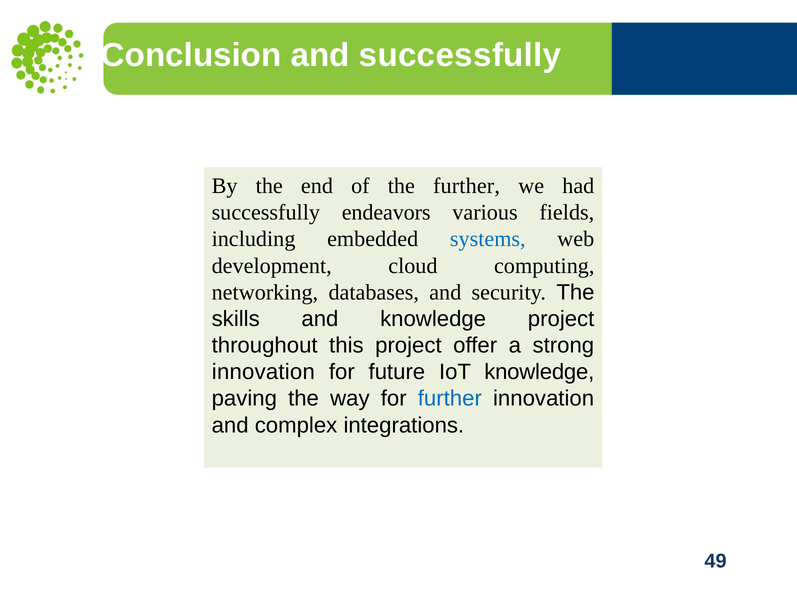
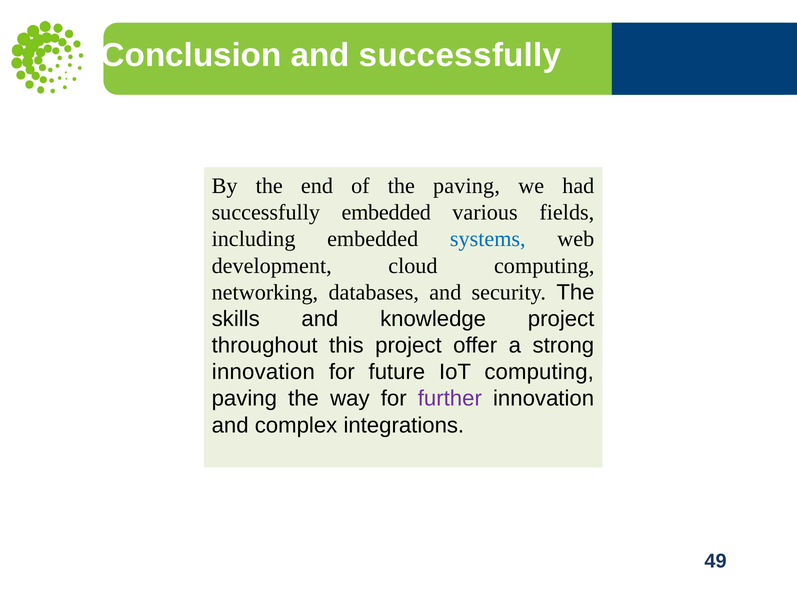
the further: further -> paving
successfully endeavors: endeavors -> embedded
IoT knowledge: knowledge -> computing
further at (450, 398) colour: blue -> purple
